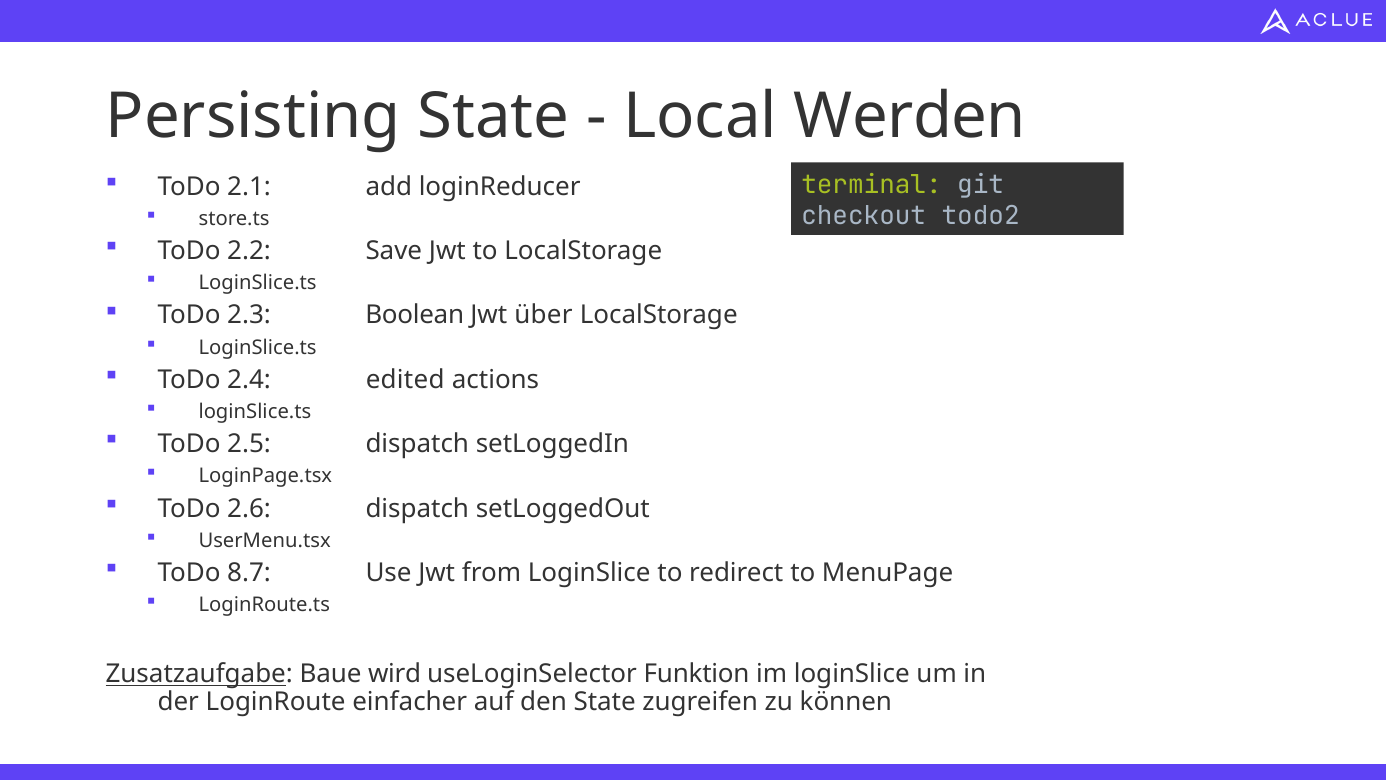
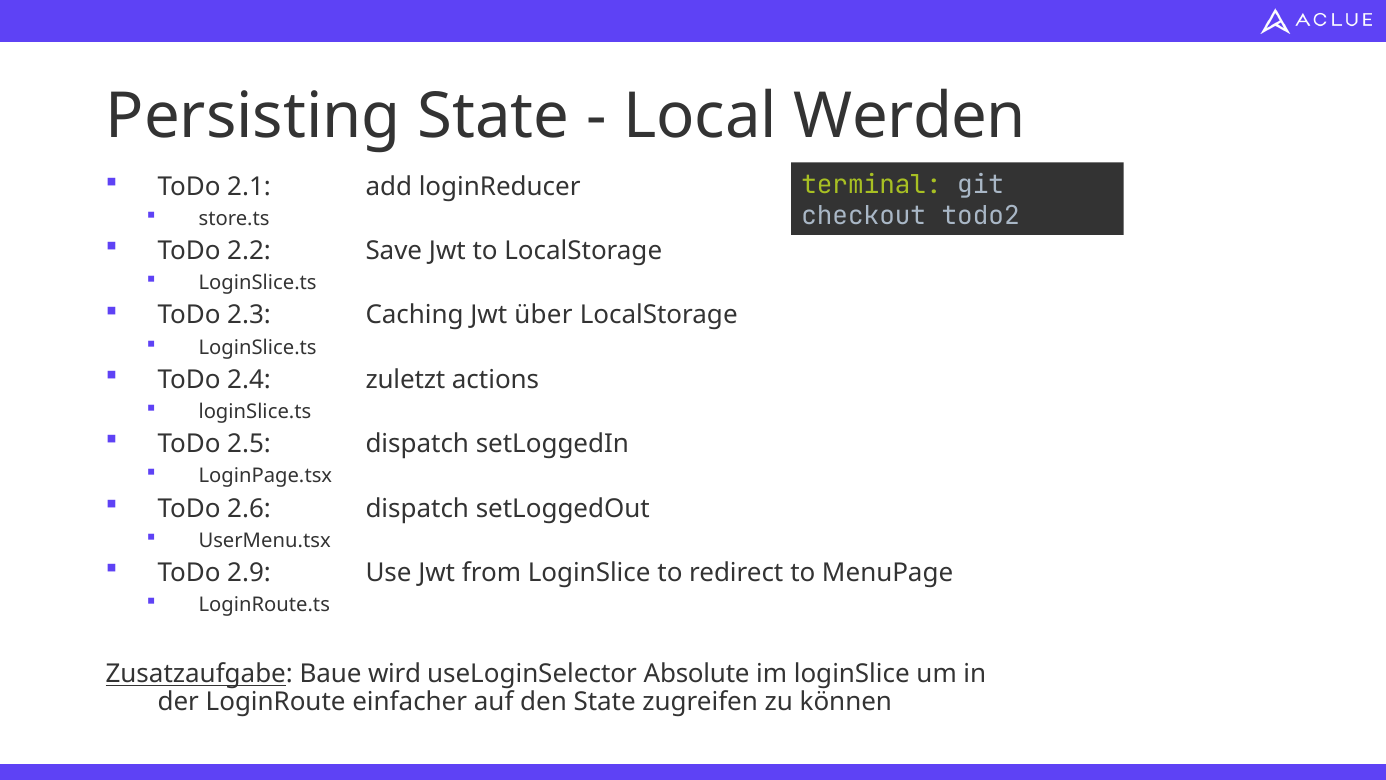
Boolean: Boolean -> Caching
edited: edited -> zuletzt
8.7: 8.7 -> 2.9
Funktion: Funktion -> Absolute
